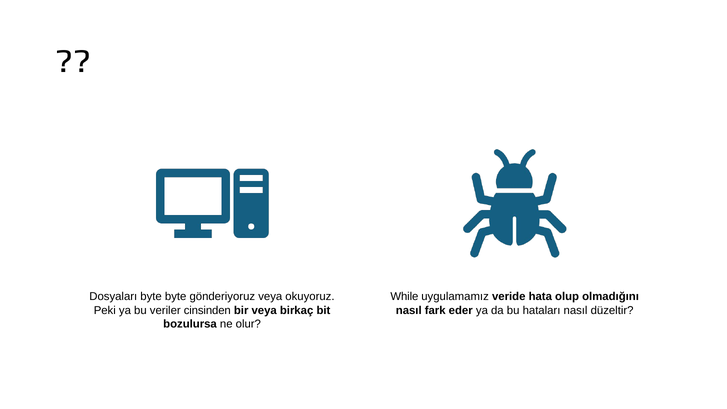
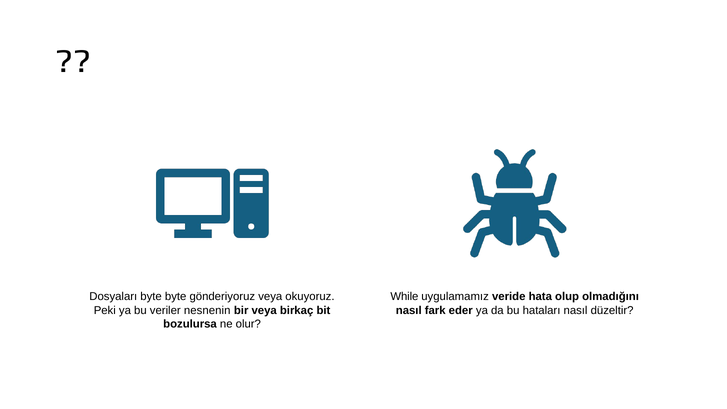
cinsinden: cinsinden -> nesnenin
